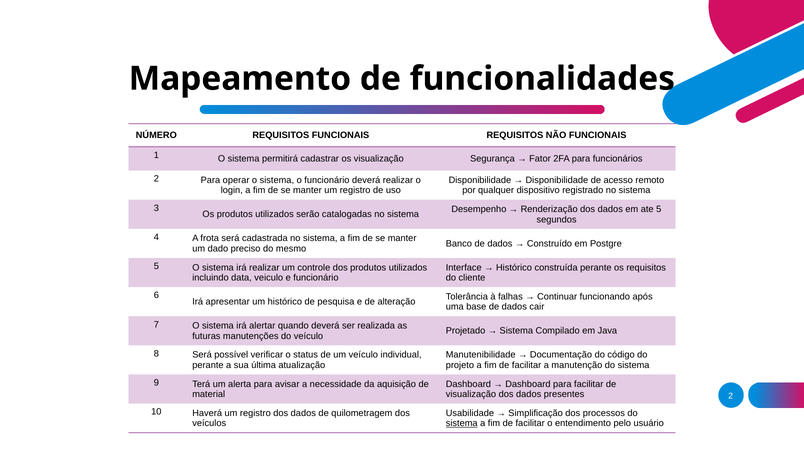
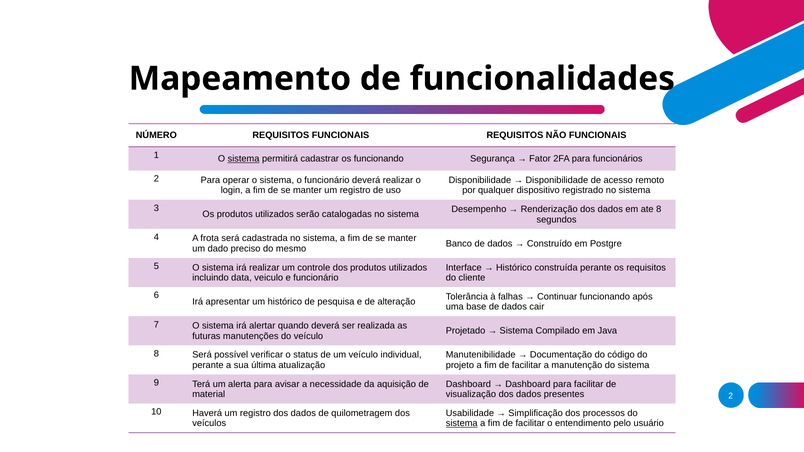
sistema at (244, 159) underline: none -> present
os visualização: visualização -> funcionando
ate 5: 5 -> 8
